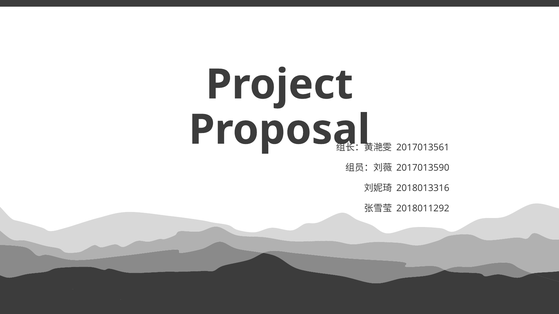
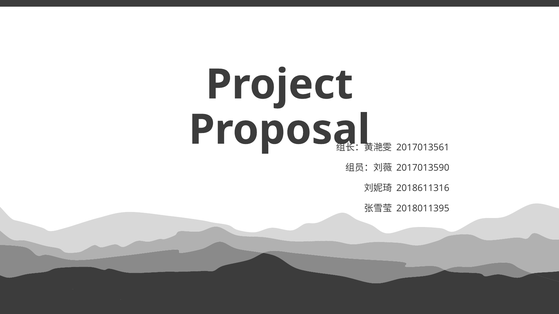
2018013316: 2018013316 -> 2018611316
2018011292: 2018011292 -> 2018011395
